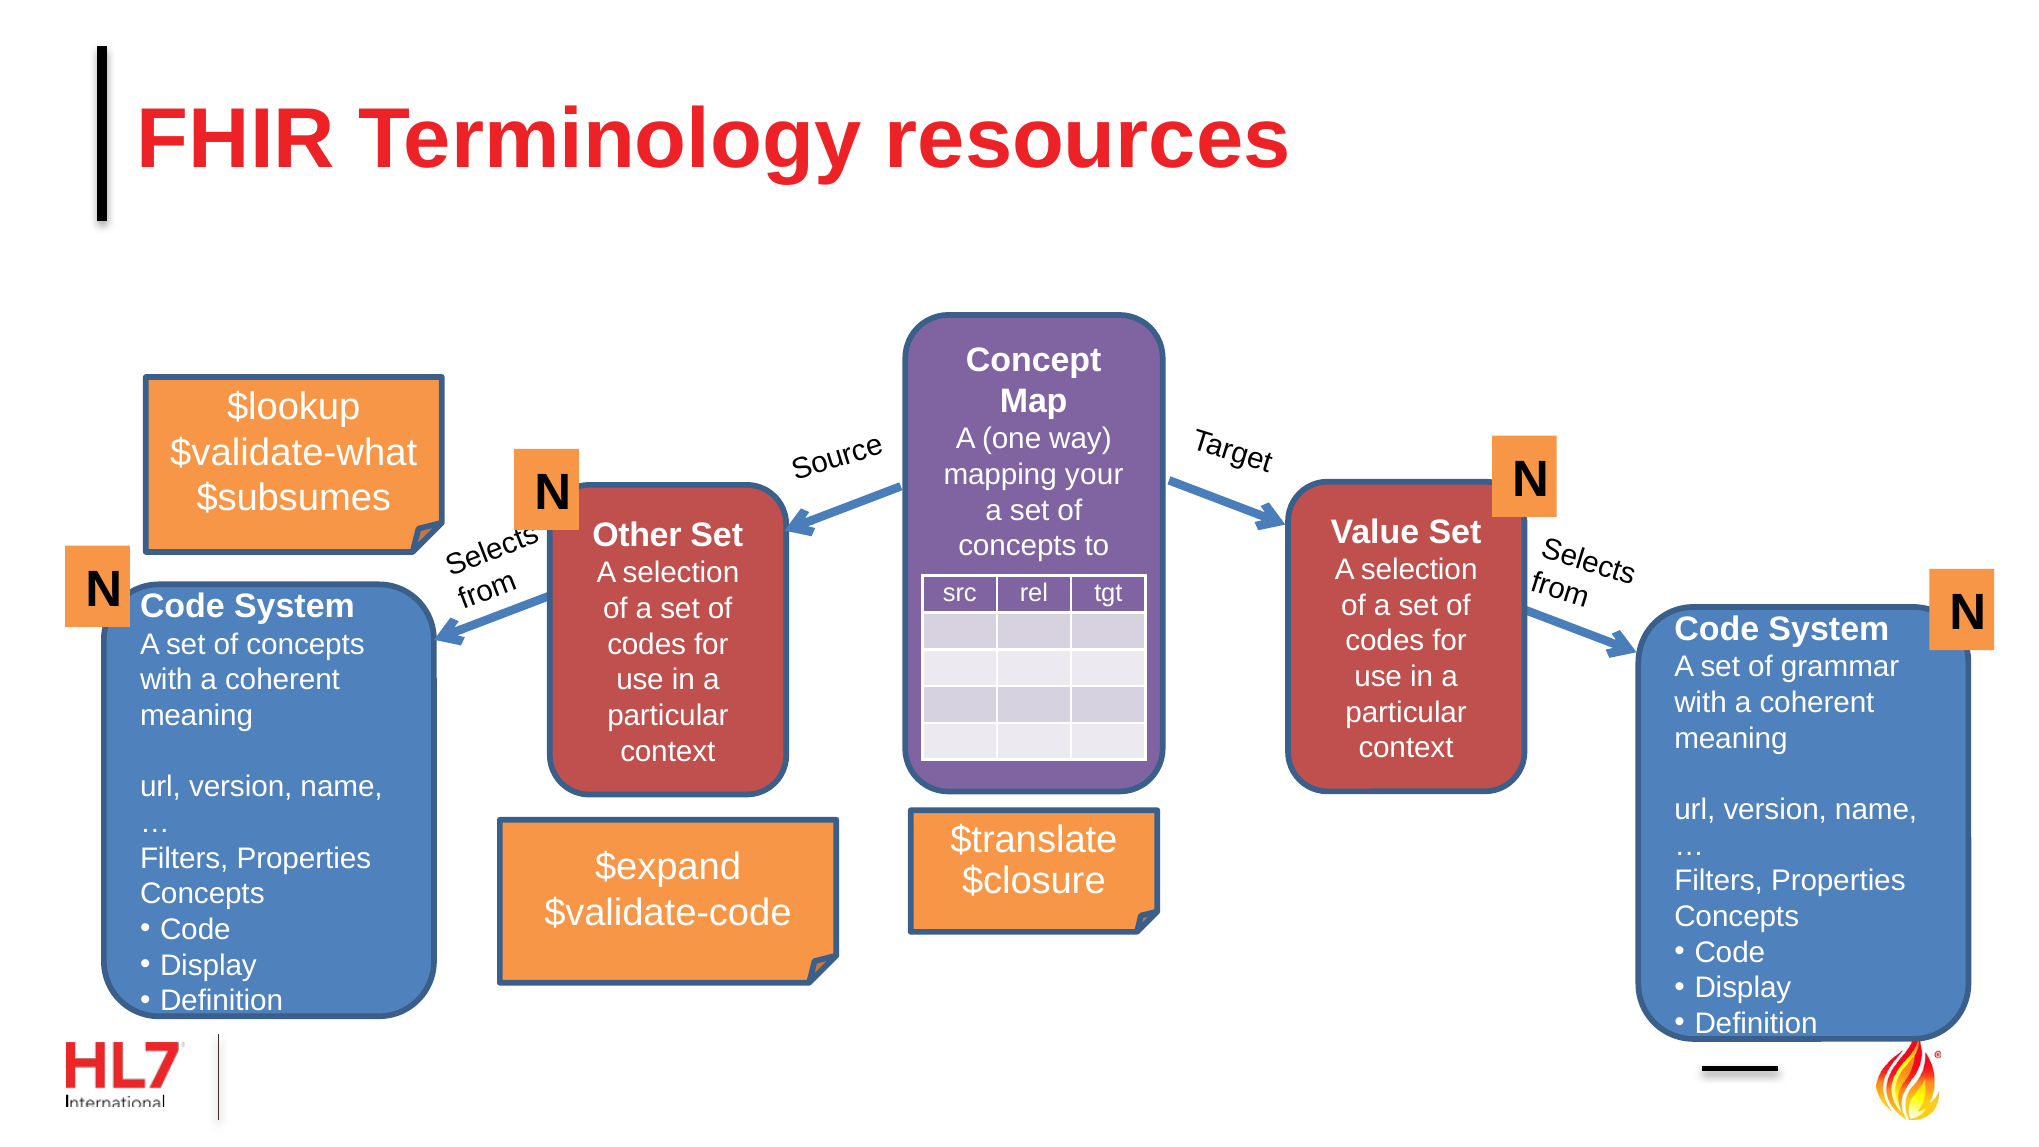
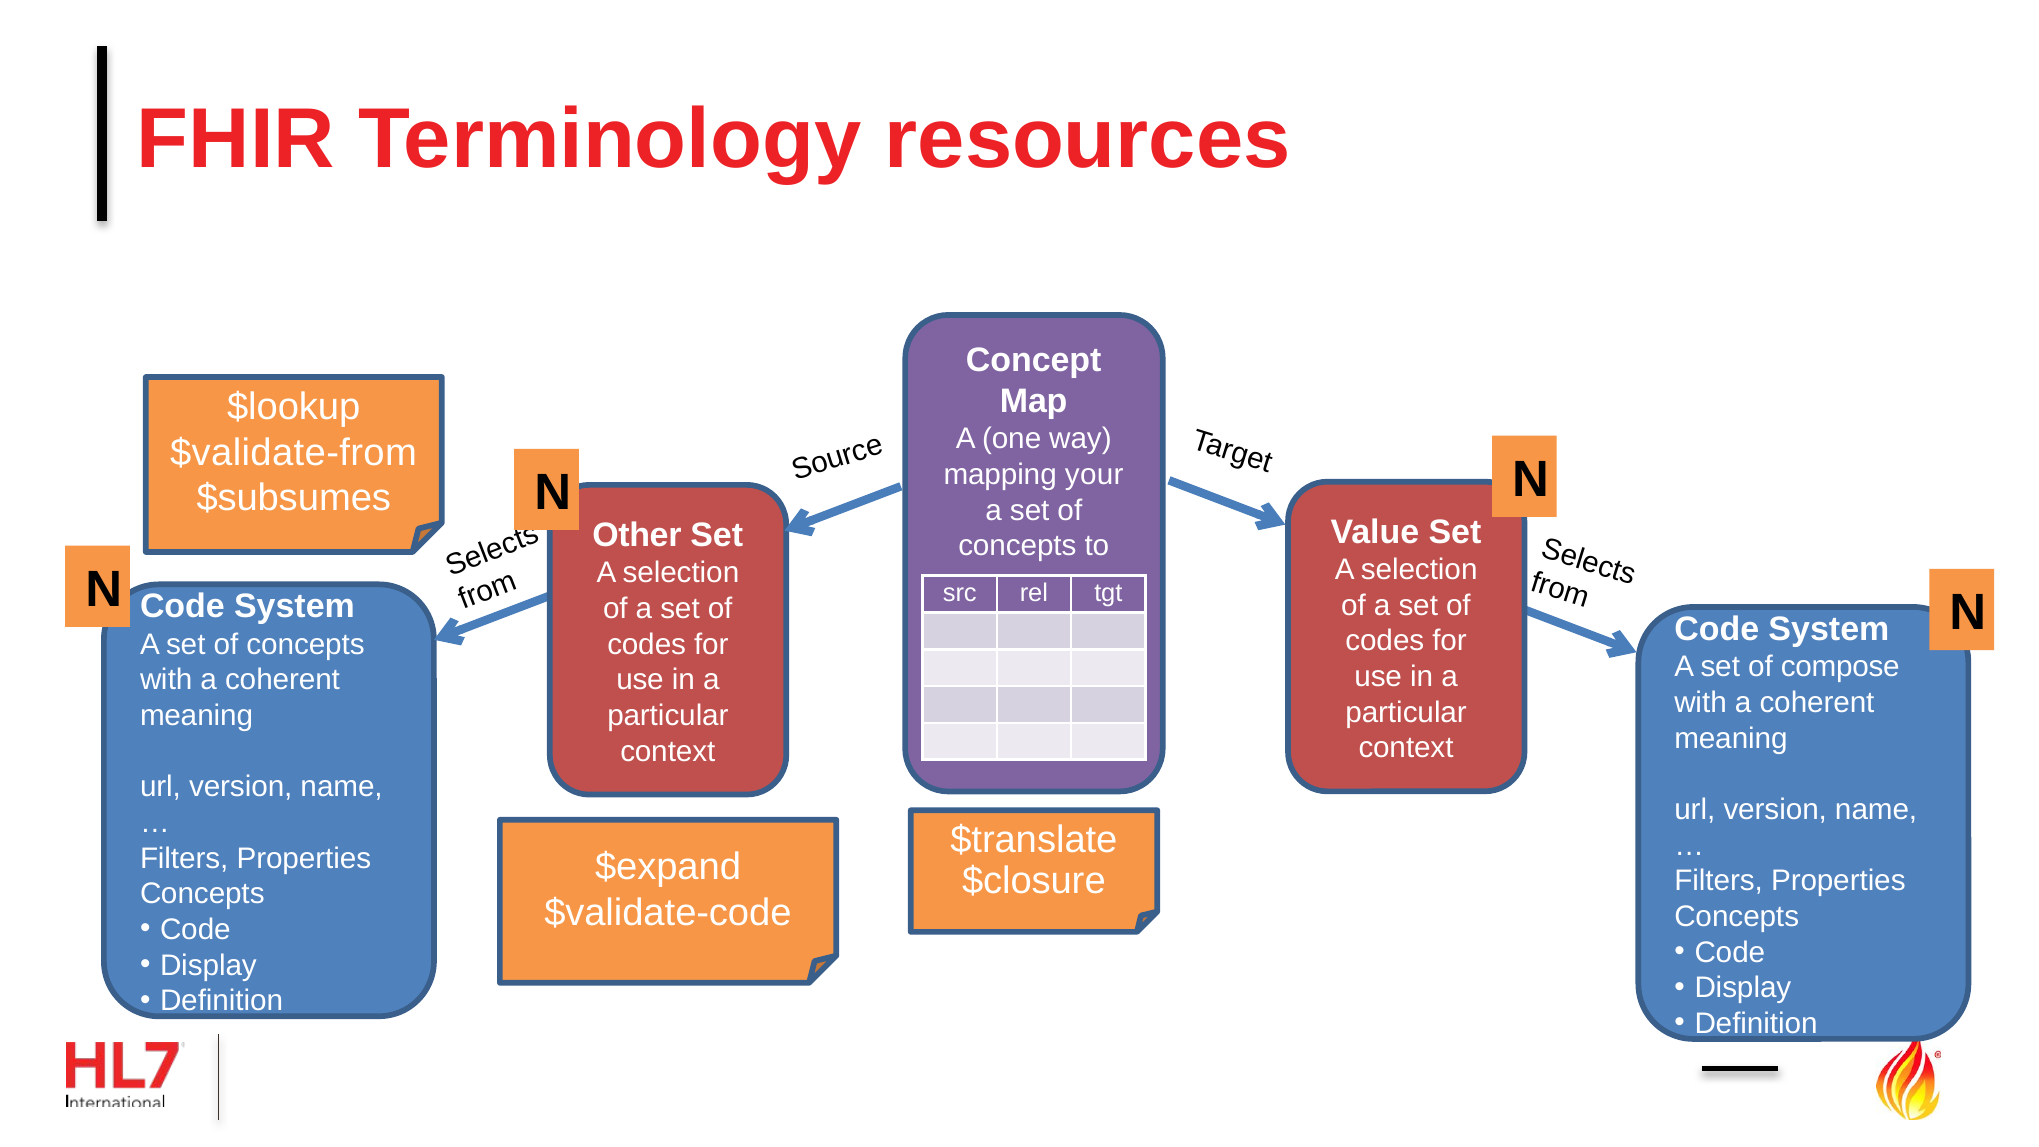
$validate-what: $validate-what -> $validate-from
grammar: grammar -> compose
